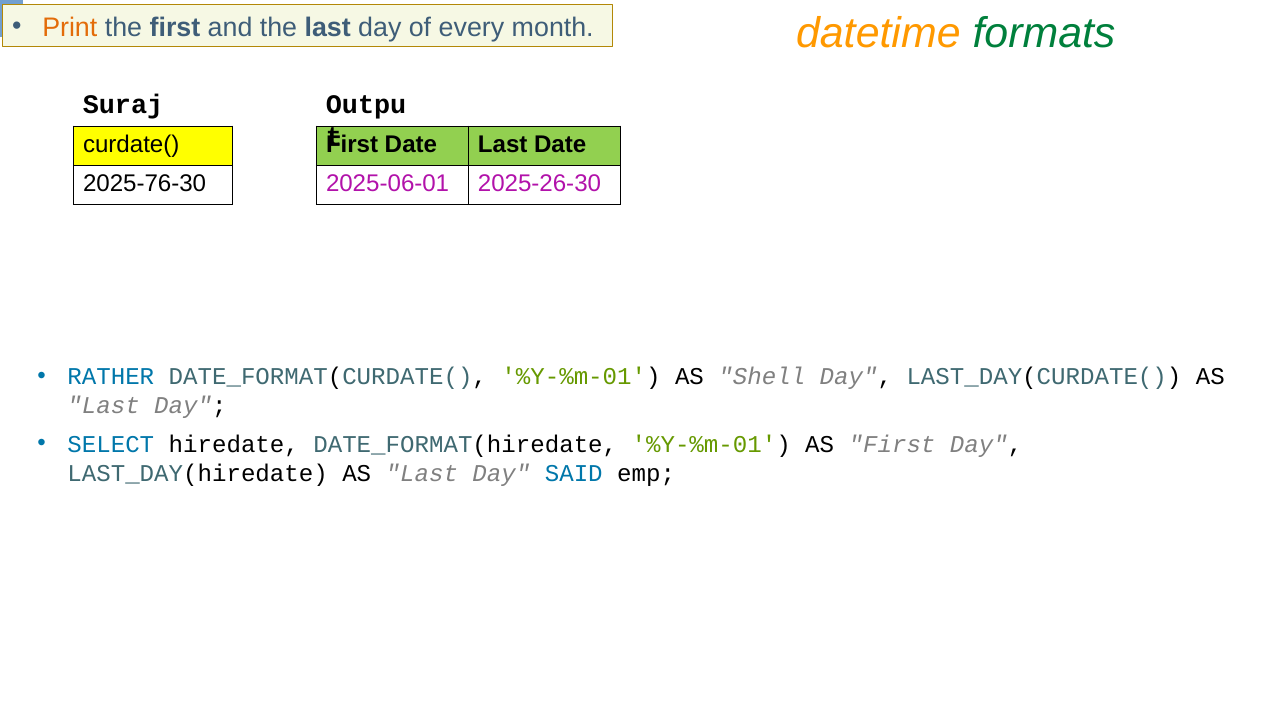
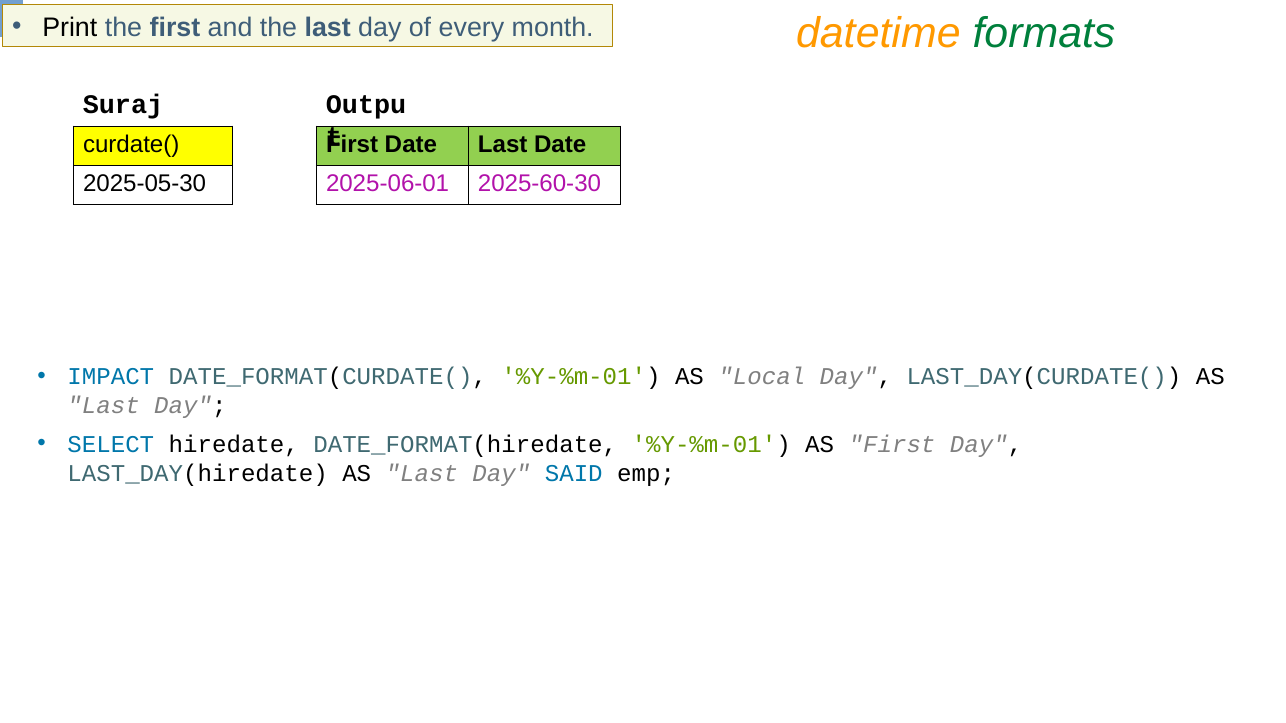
Print colour: orange -> black
2025-76-30: 2025-76-30 -> 2025-05-30
2025-26-30: 2025-26-30 -> 2025-60-30
RATHER: RATHER -> IMPACT
Shell: Shell -> Local
